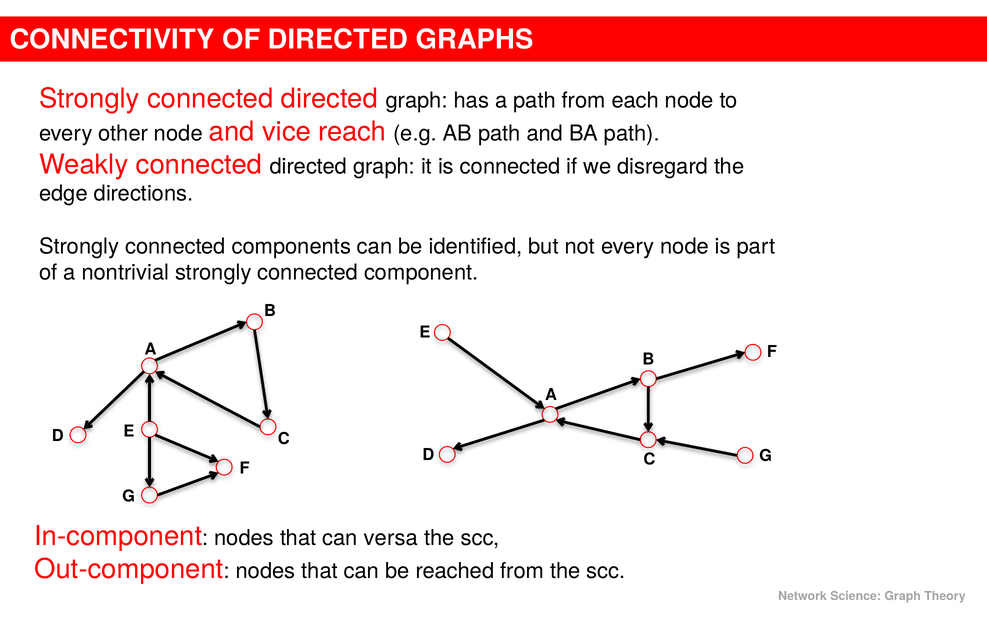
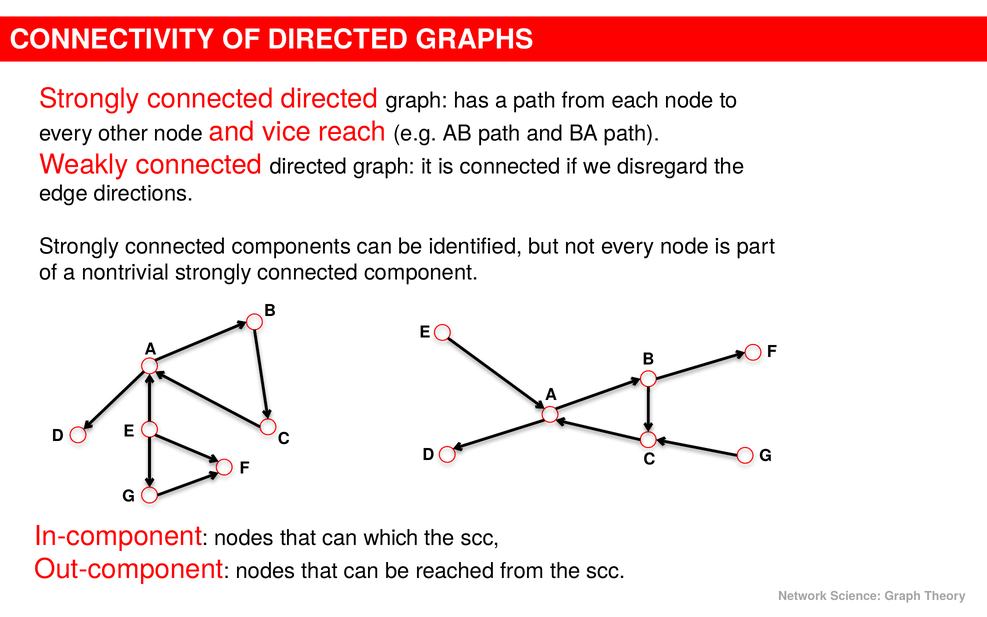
versa: versa -> which
